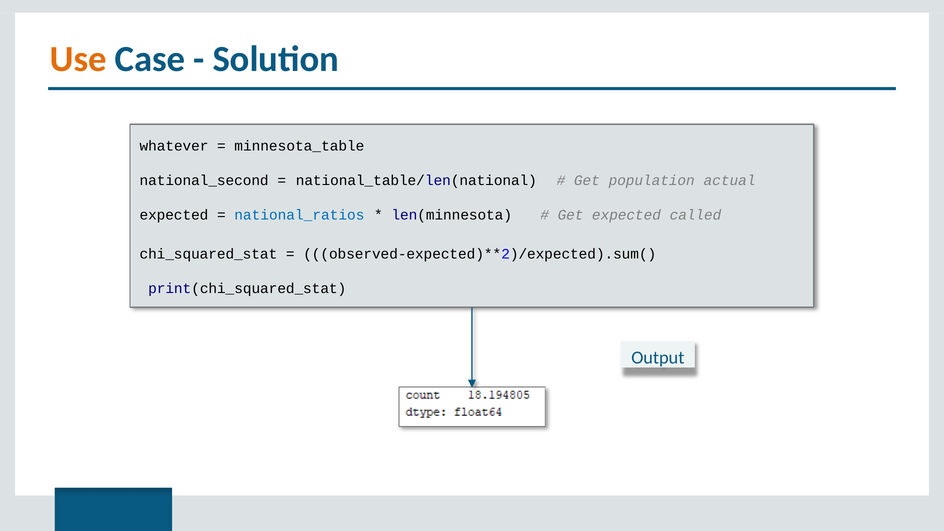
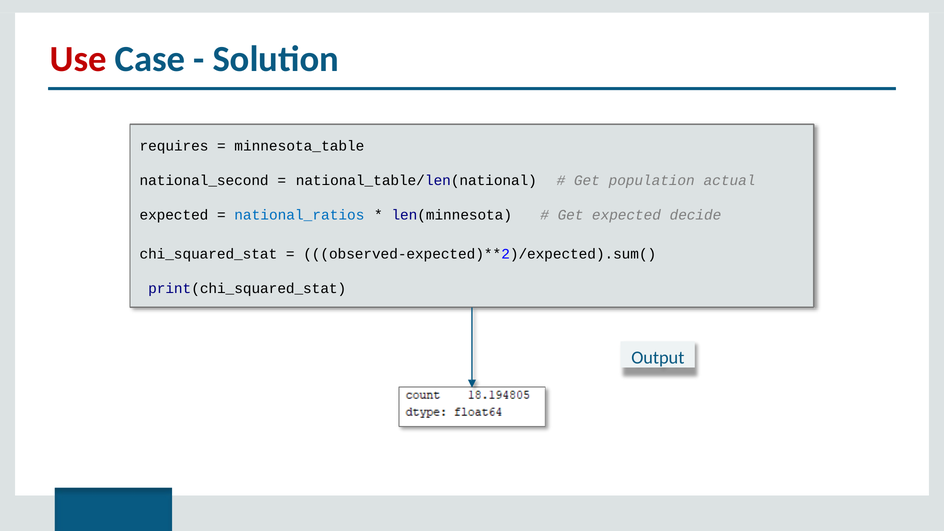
Use colour: orange -> red
whatever: whatever -> requires
called: called -> decide
